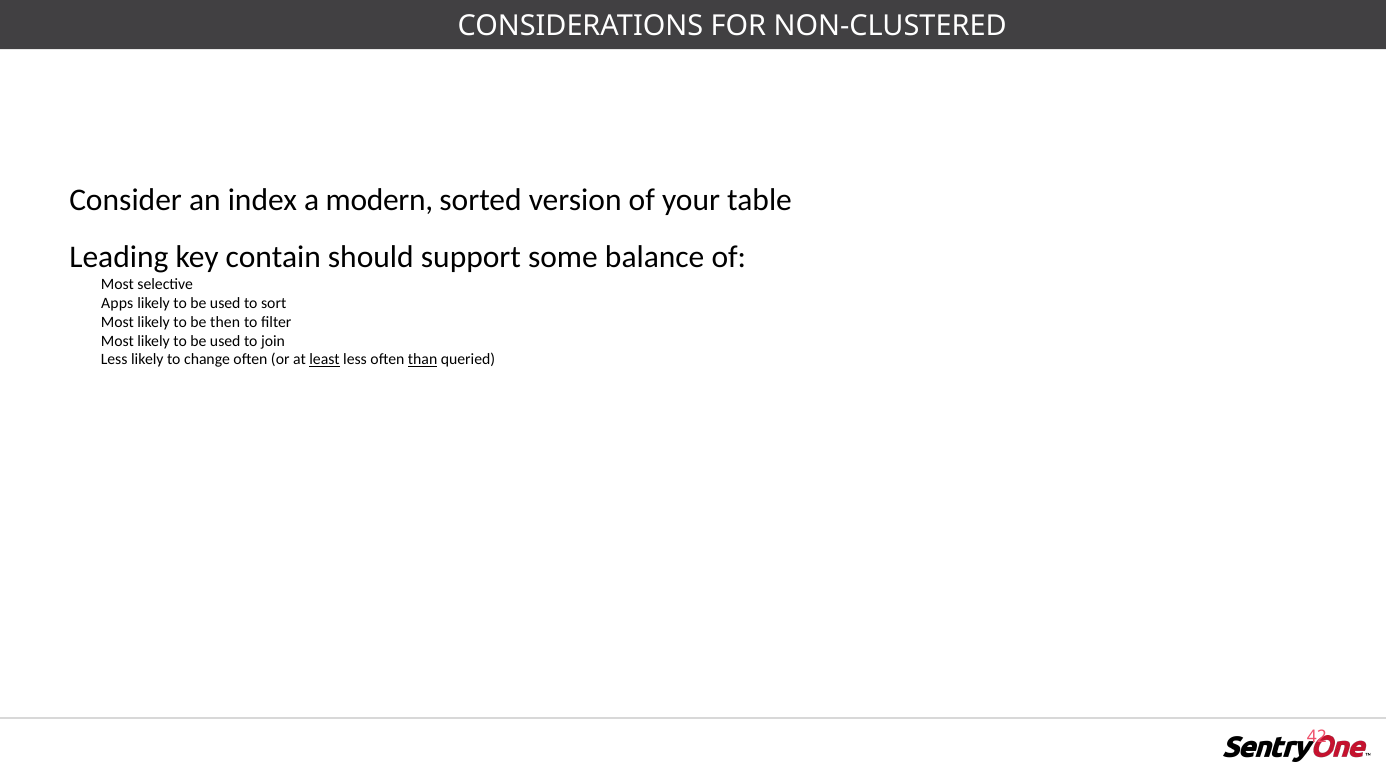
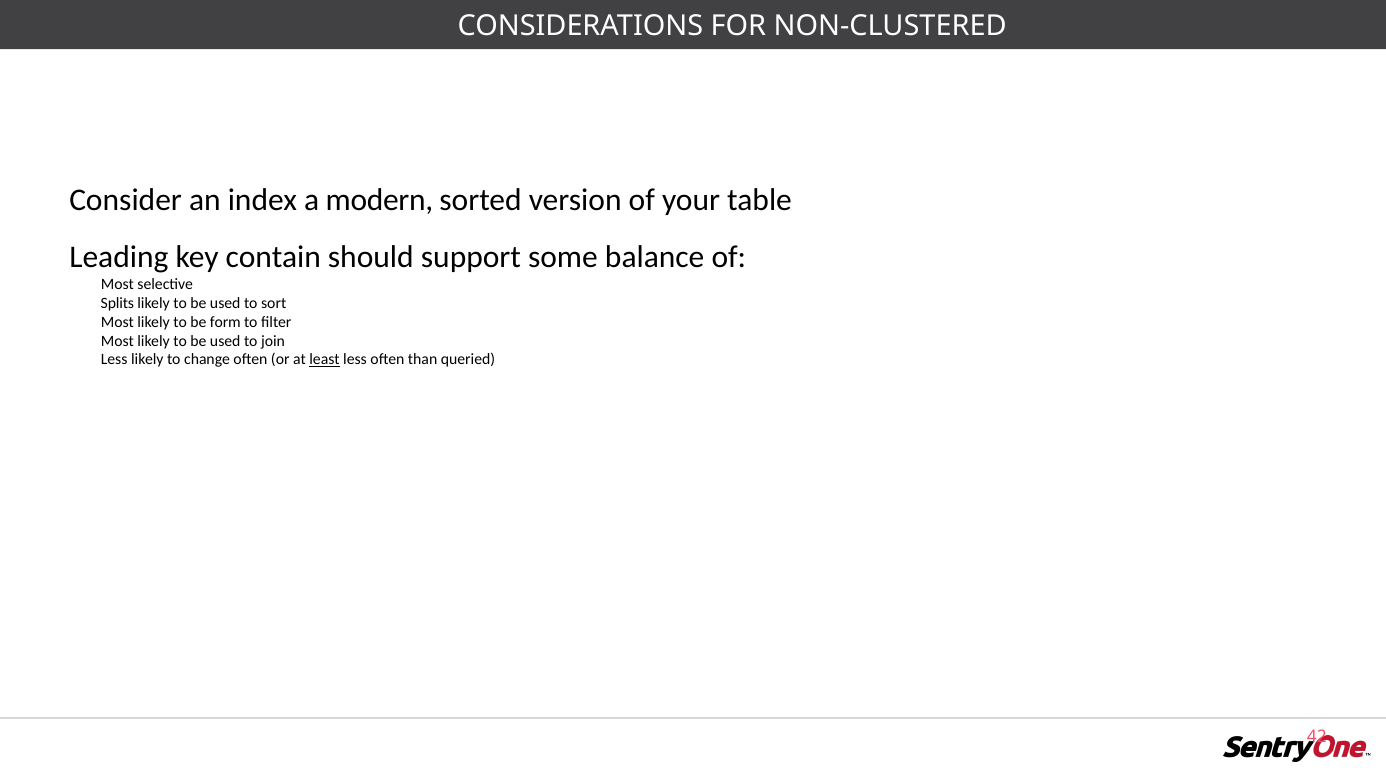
Apps: Apps -> Splits
then: then -> form
than underline: present -> none
